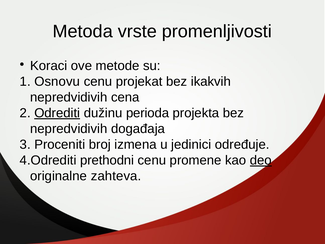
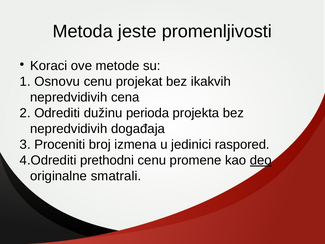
vrste: vrste -> jeste
Odrediti underline: present -> none
određuje: određuje -> raspored
zahteva: zahteva -> smatrali
